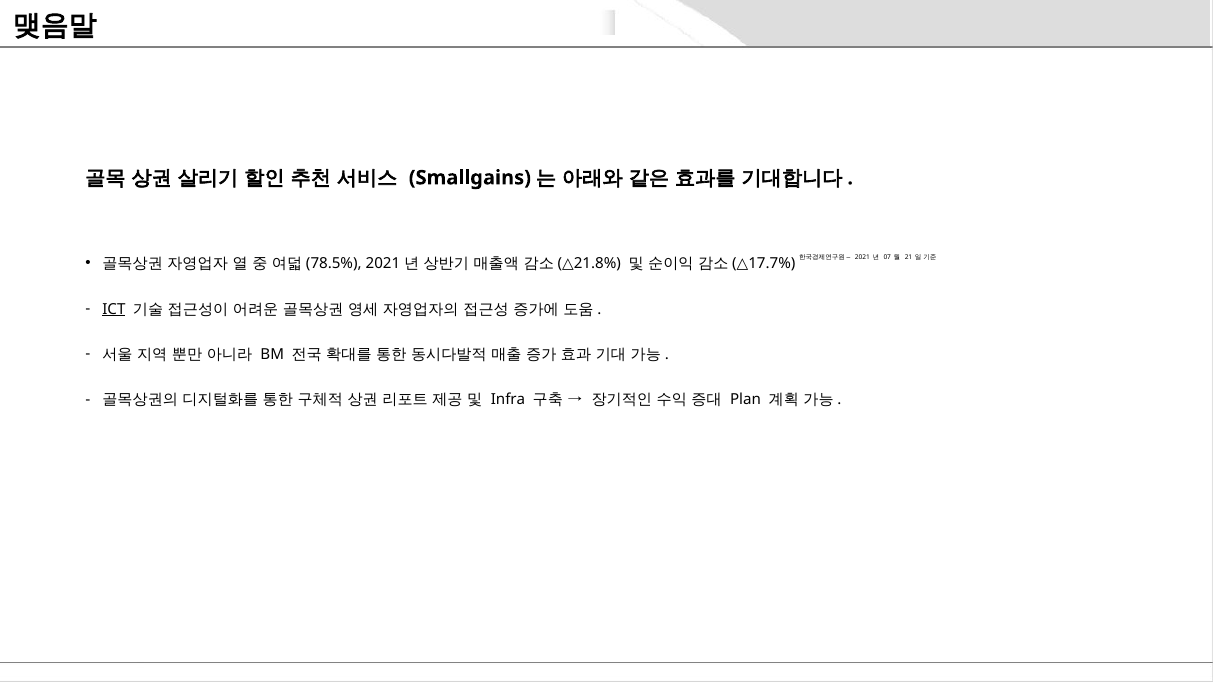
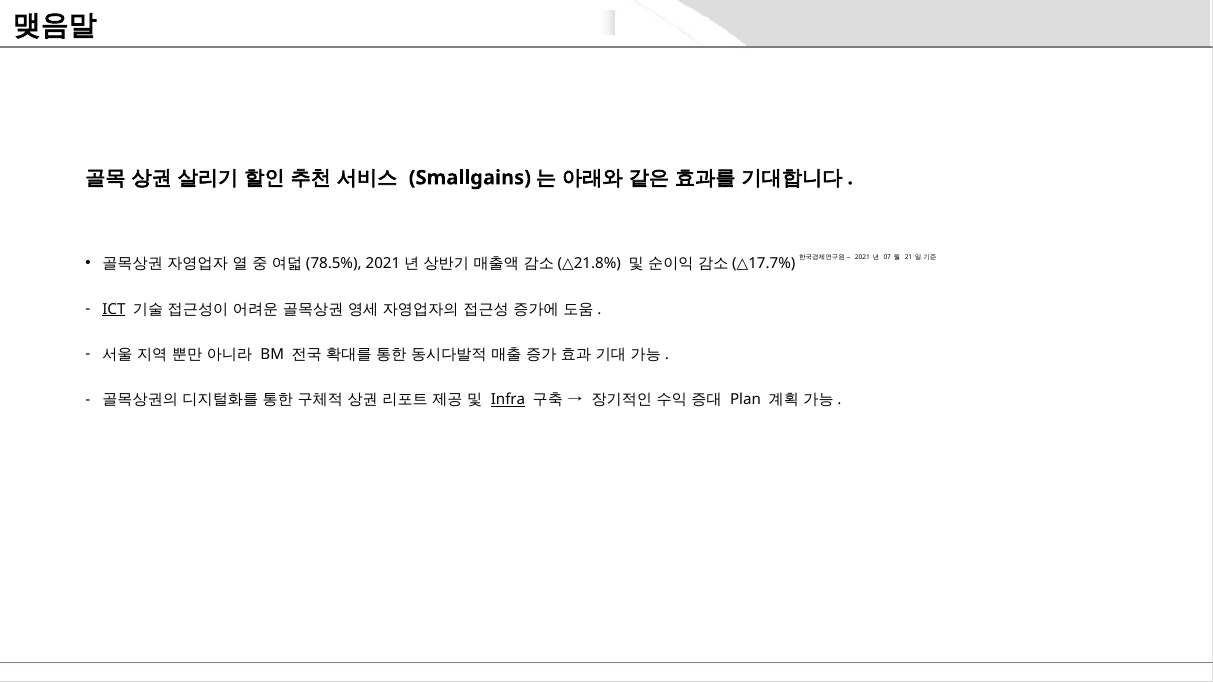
Infra underline: none -> present
